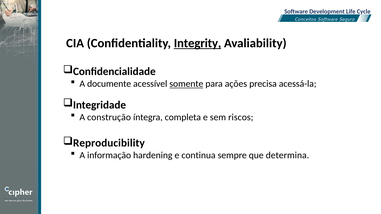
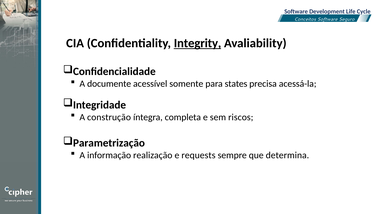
somente underline: present -> none
ações: ações -> states
Reproducibility: Reproducibility -> Parametrização
hardening: hardening -> realização
continua: continua -> requests
